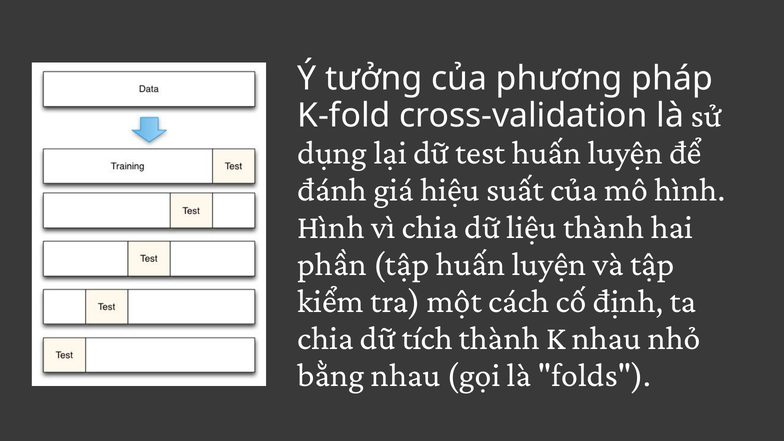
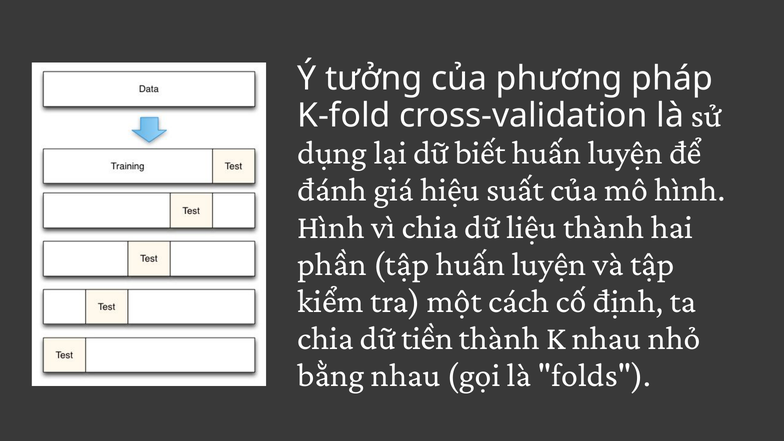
test: test -> biết
tích: tích -> tiền
